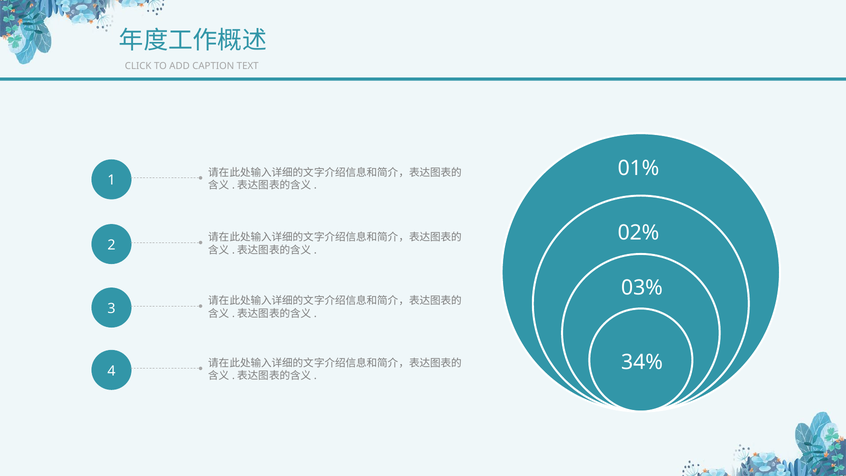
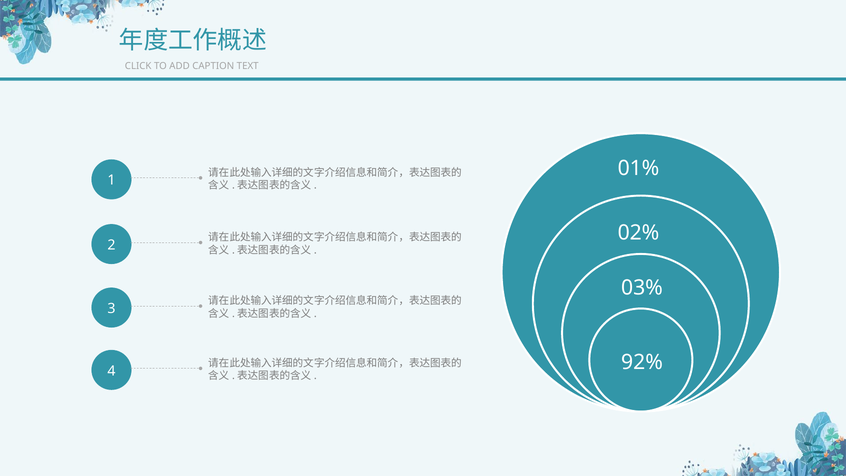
34%: 34% -> 92%
